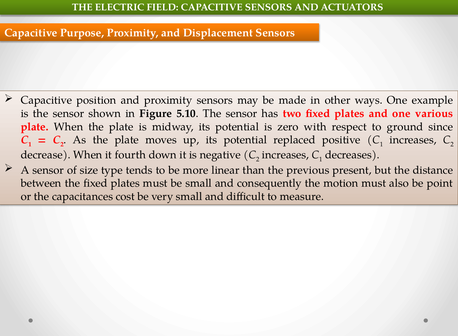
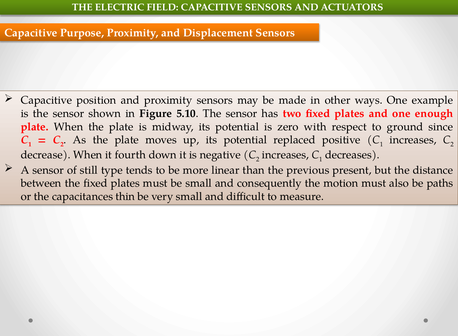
various: various -> enough
size: size -> still
point: point -> paths
cost: cost -> thin
